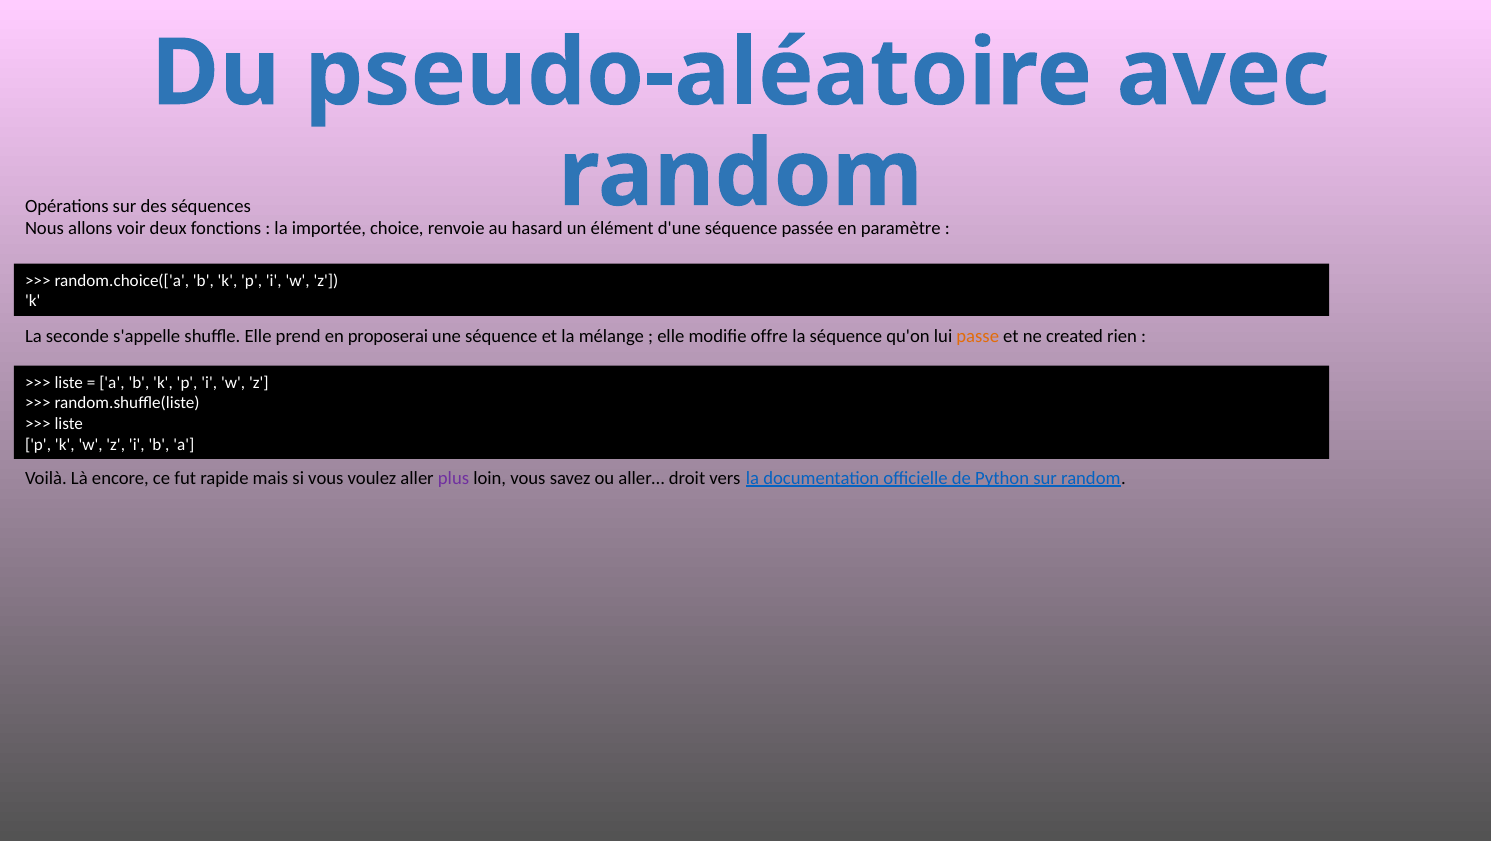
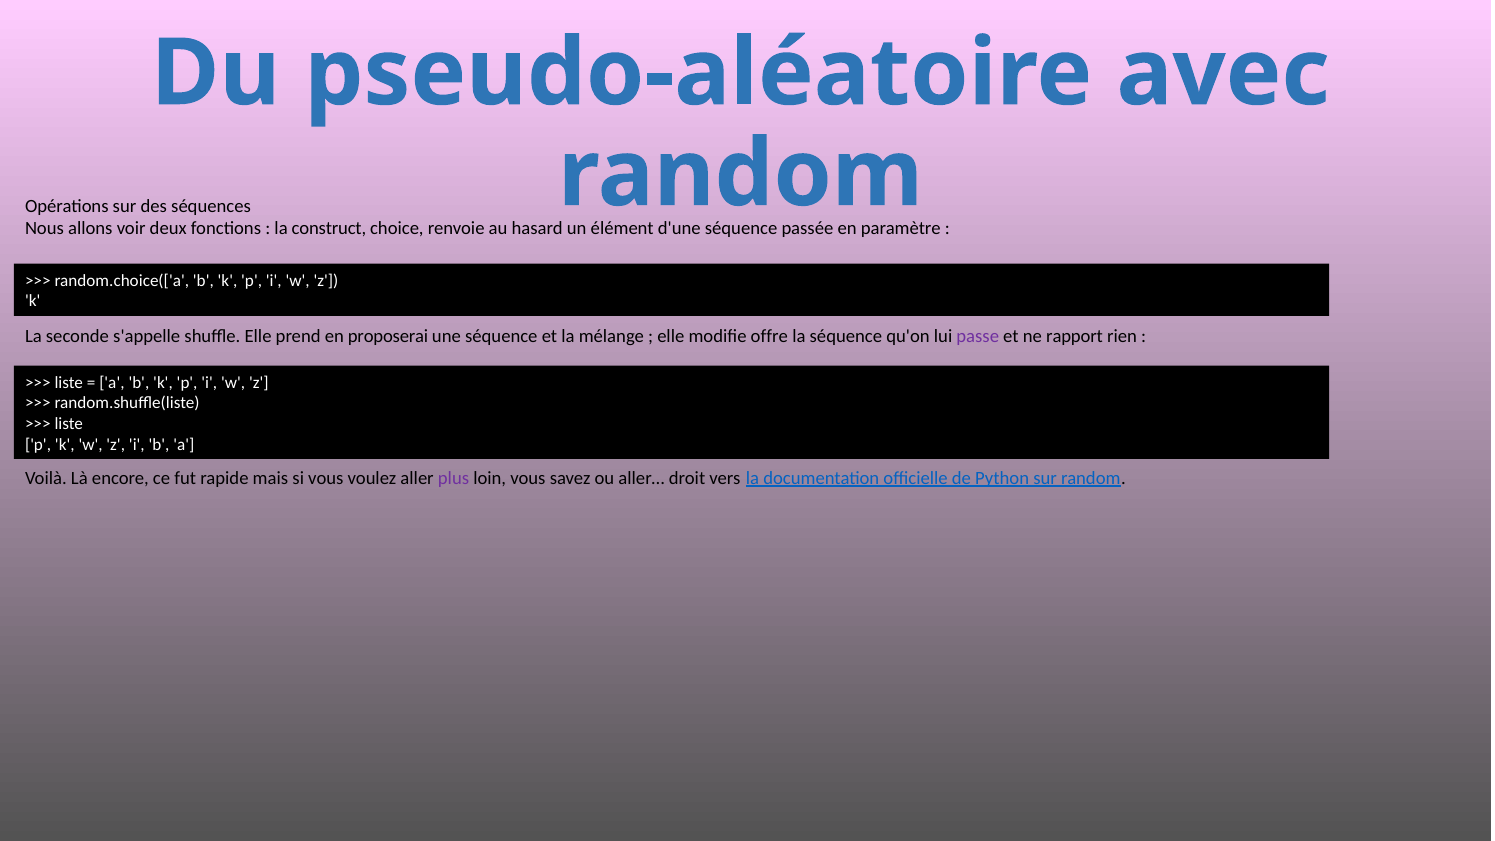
importée: importée -> construct
passe colour: orange -> purple
created: created -> rapport
